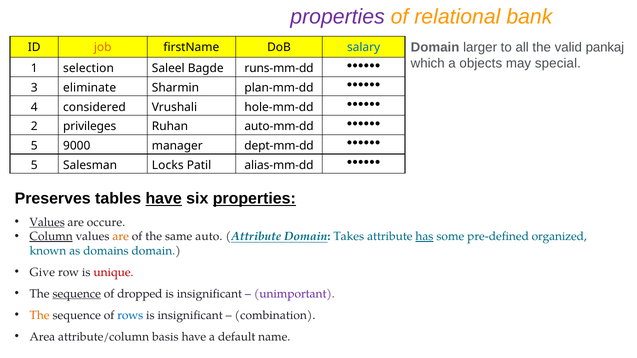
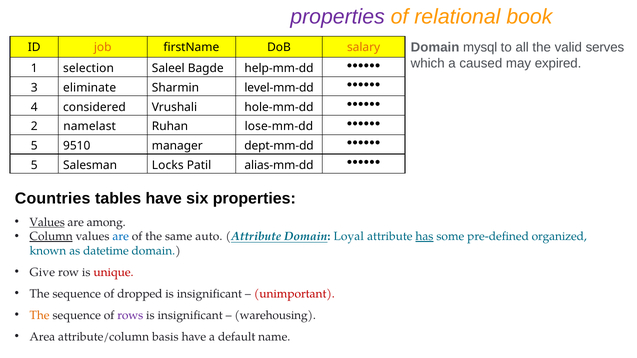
bank: bank -> book
larger: larger -> mysql
pankaj: pankaj -> serves
salary colour: blue -> orange
objects: objects -> caused
special: special -> expired
runs-mm-dd: runs-mm-dd -> help-mm-dd
plan-mm-dd: plan-mm-dd -> level-mm-dd
privileges: privileges -> namelast
auto-mm-dd: auto-mm-dd -> lose-mm-dd
9000: 9000 -> 9510
Preserves: Preserves -> Countries
have at (164, 199) underline: present -> none
properties at (254, 199) underline: present -> none
occure: occure -> among
are at (121, 237) colour: orange -> blue
Takes: Takes -> Loyal
domains: domains -> datetime
sequence at (77, 294) underline: present -> none
unimportant colour: purple -> red
rows colour: blue -> purple
combination: combination -> warehousing
